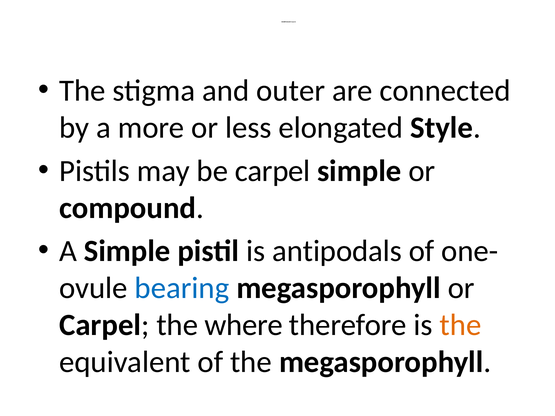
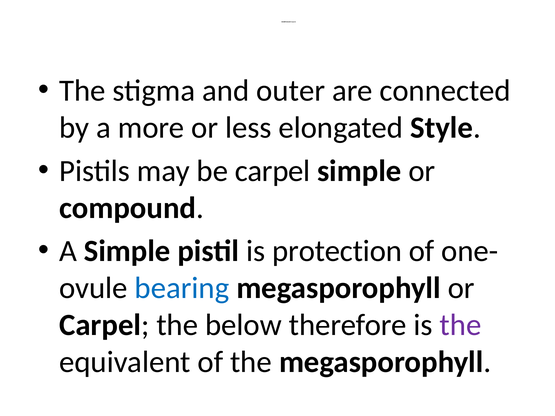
antipodals: antipodals -> protection
where: where -> below
the at (460, 325) colour: orange -> purple
